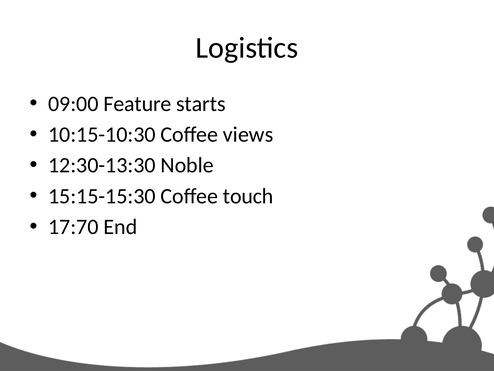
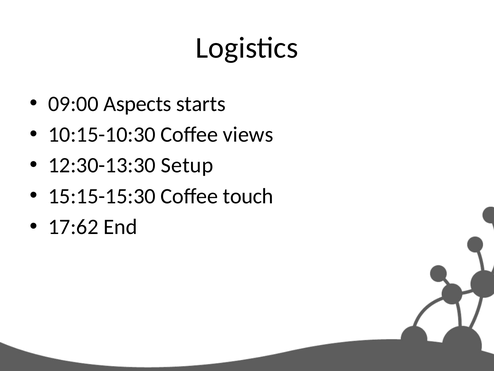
Feature: Feature -> Aspects
Noble: Noble -> Setup
17:70: 17:70 -> 17:62
